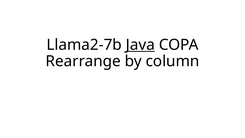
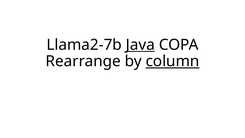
column underline: none -> present
